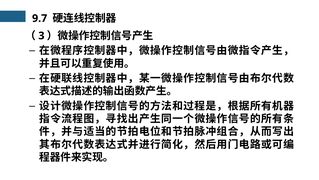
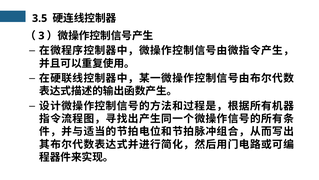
9.7: 9.7 -> 3.5
